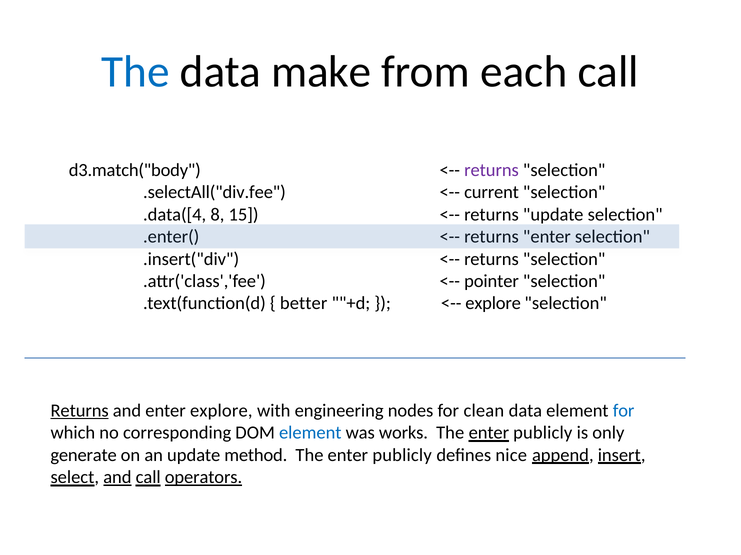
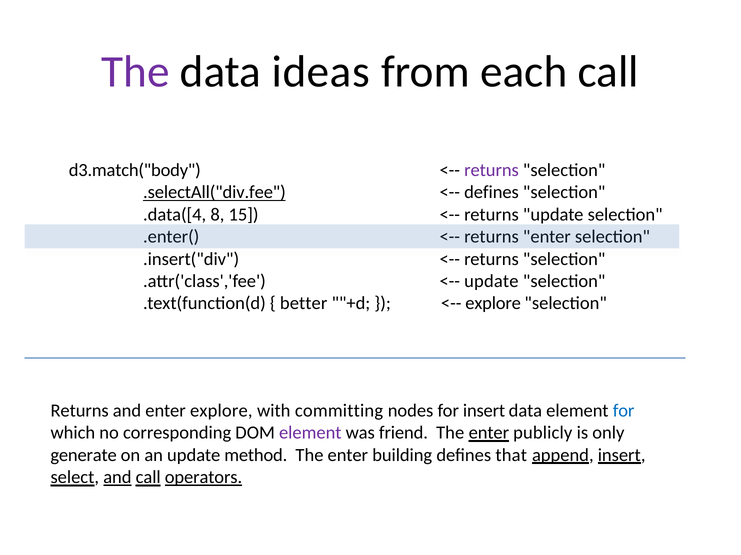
The at (135, 72) colour: blue -> purple
make: make -> ideas
.selectAll("div.fee underline: none -> present
current at (492, 193): current -> defines
pointer at (492, 282): pointer -> update
Returns at (80, 411) underline: present -> none
engineering: engineering -> committing
for clean: clean -> insert
element at (310, 433) colour: blue -> purple
works: works -> friend
publicly at (402, 456): publicly -> building
nice: nice -> that
